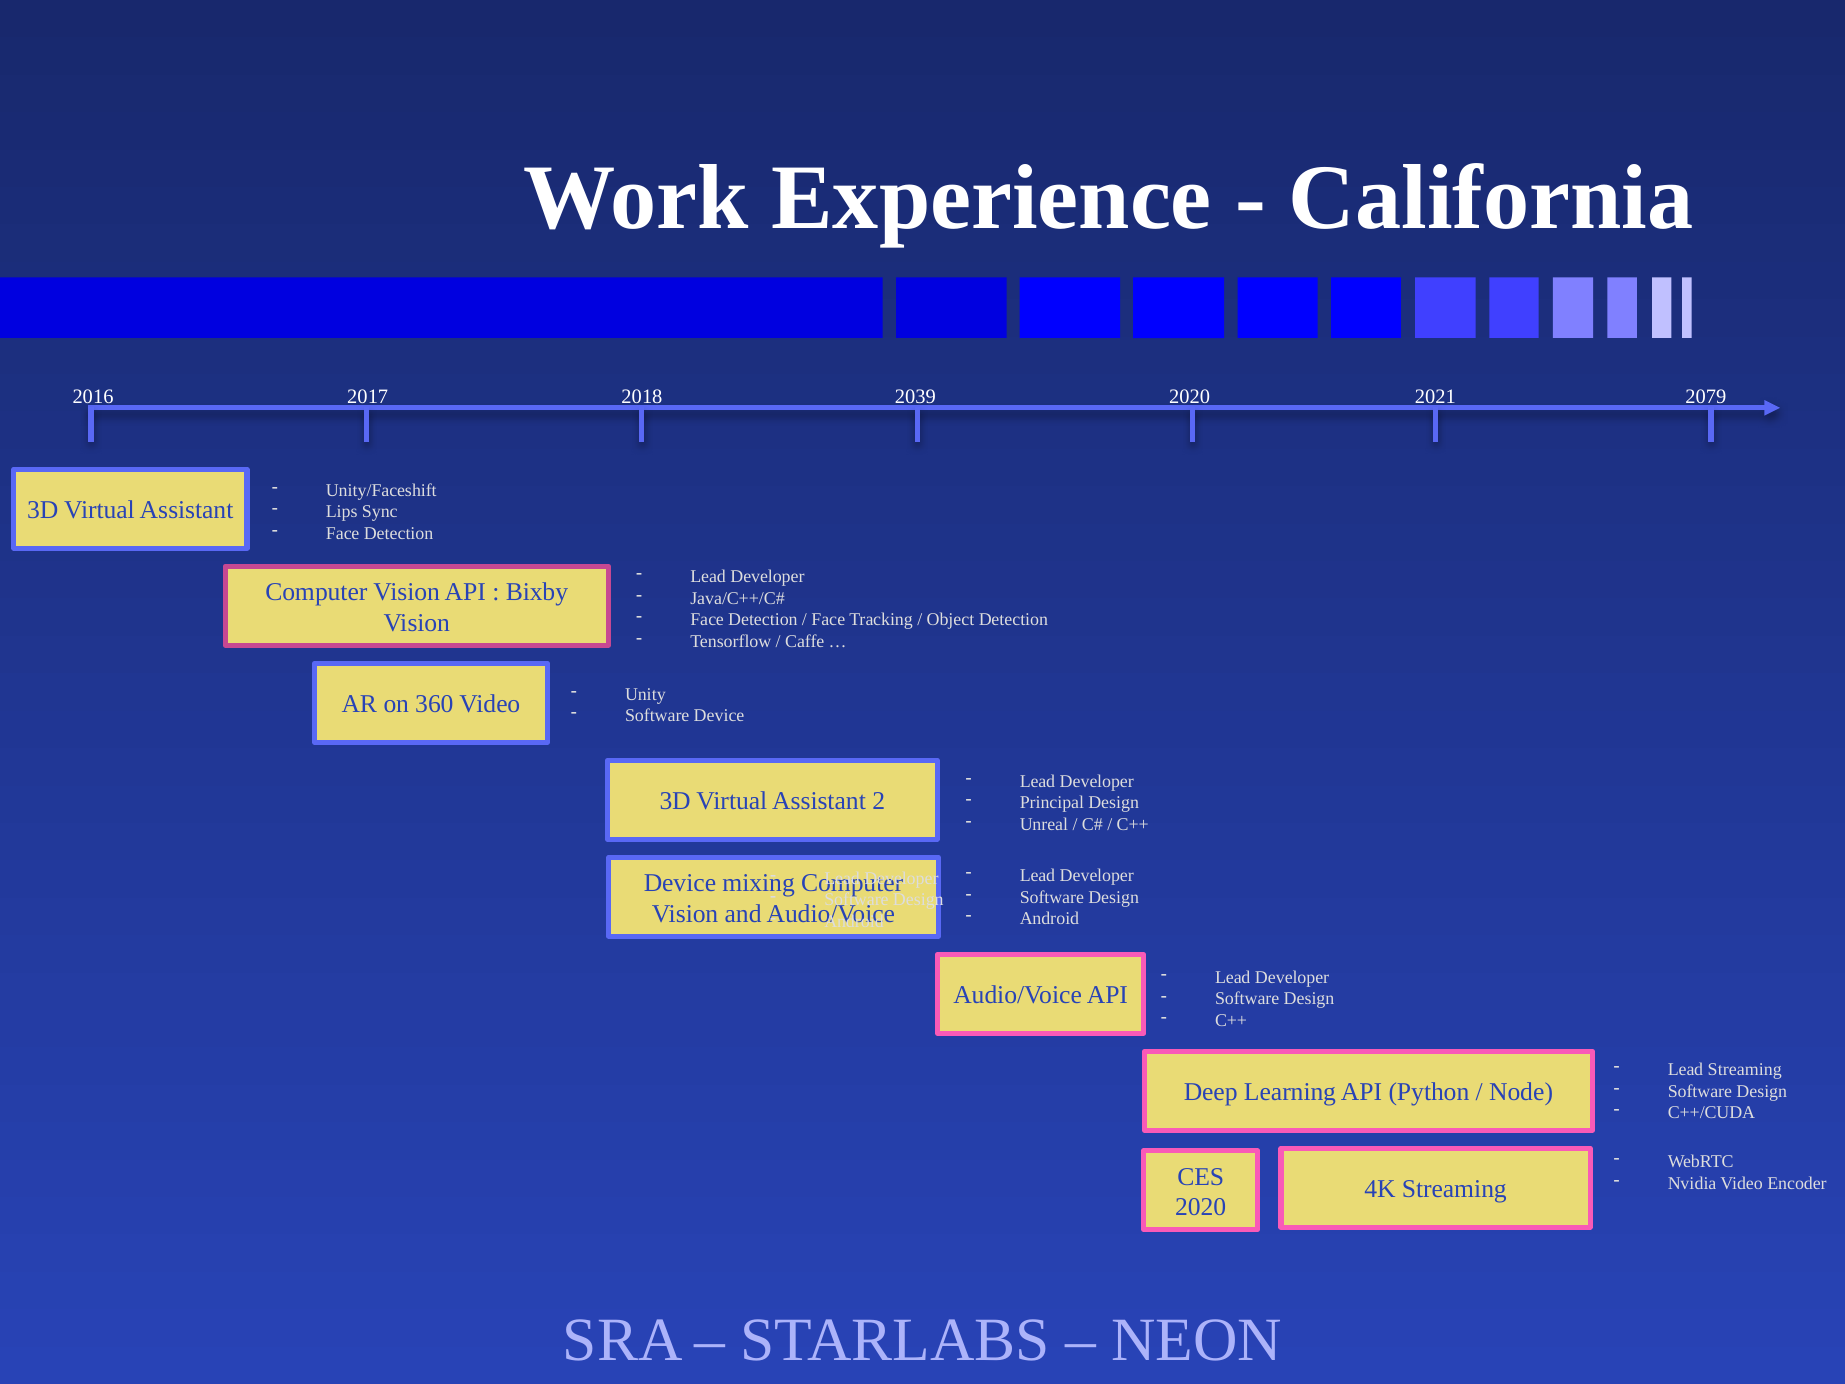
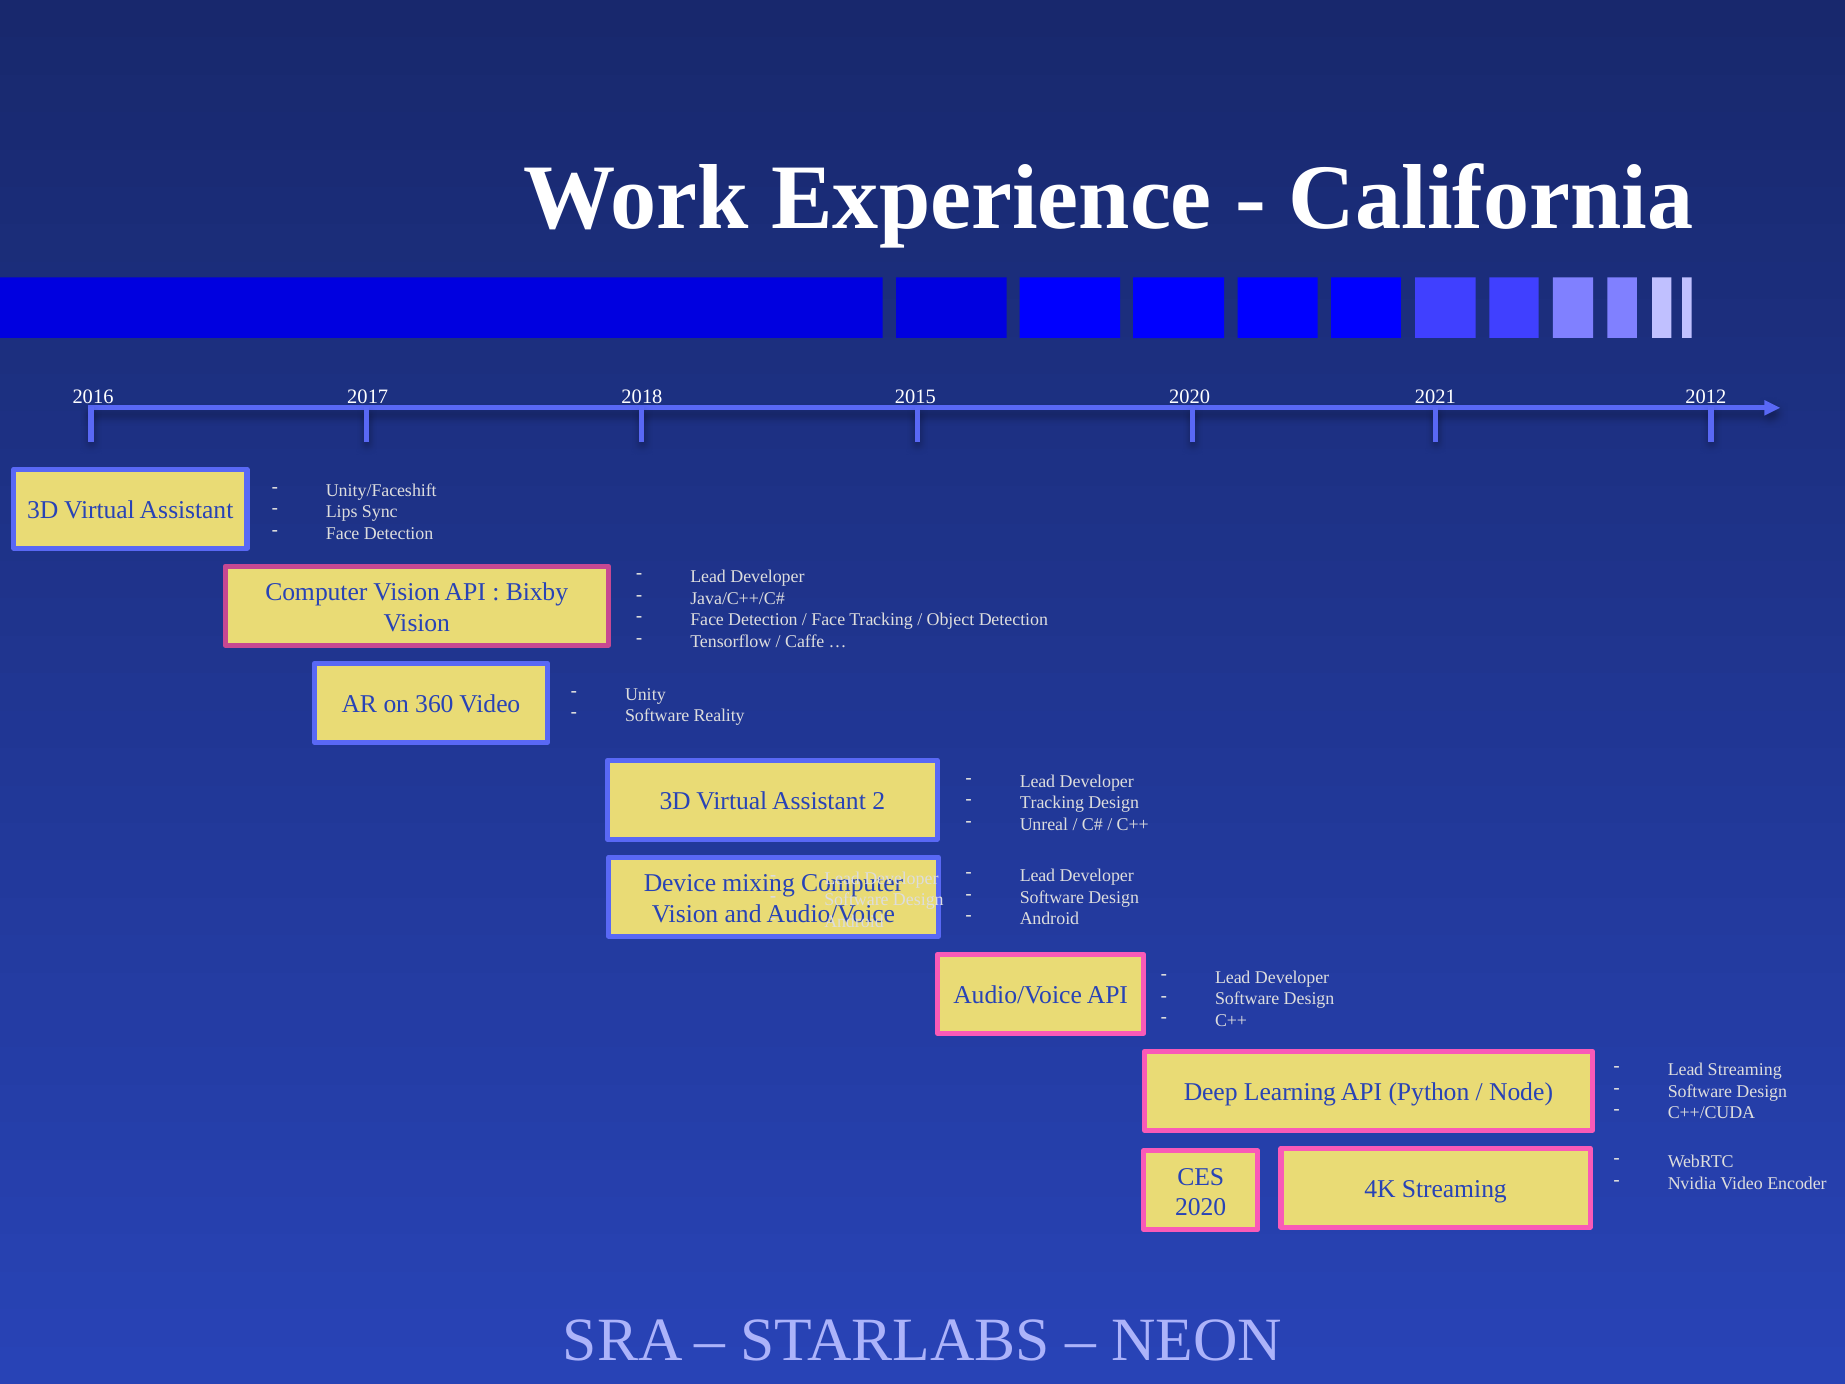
2039: 2039 -> 2015
2079: 2079 -> 2012
Software Device: Device -> Reality
Principal at (1052, 803): Principal -> Tracking
